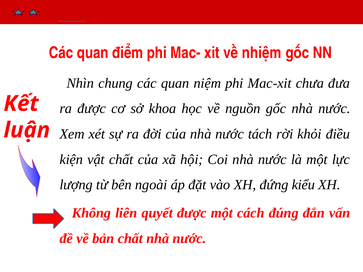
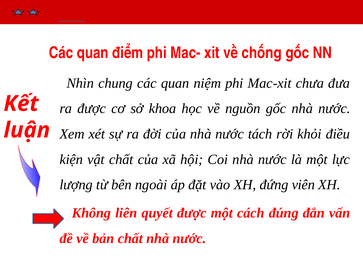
nhiệm: nhiệm -> chống
kiểu: kiểu -> viên
